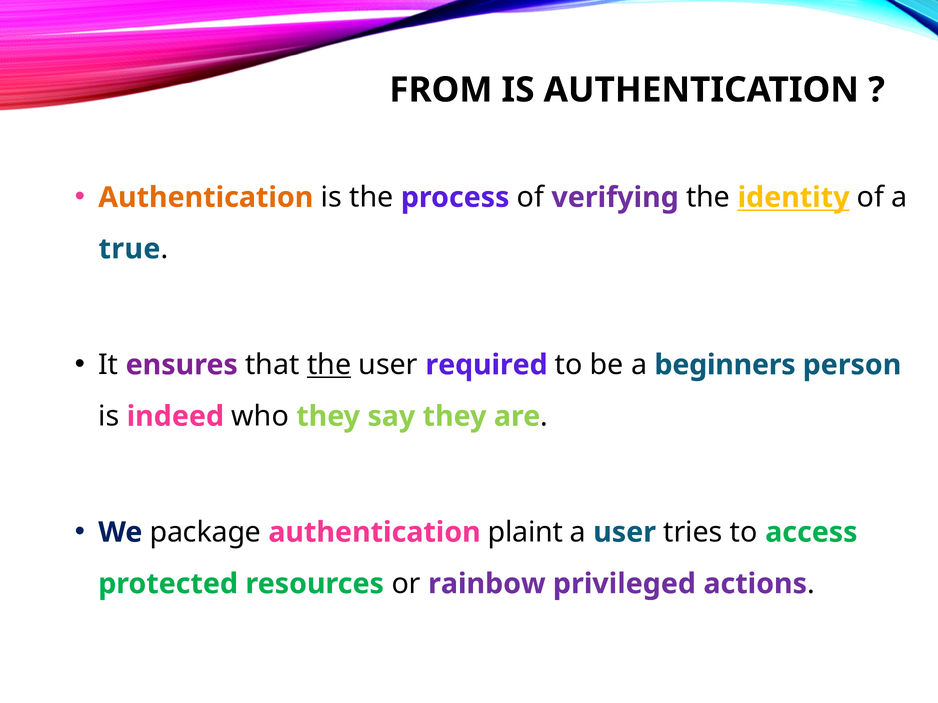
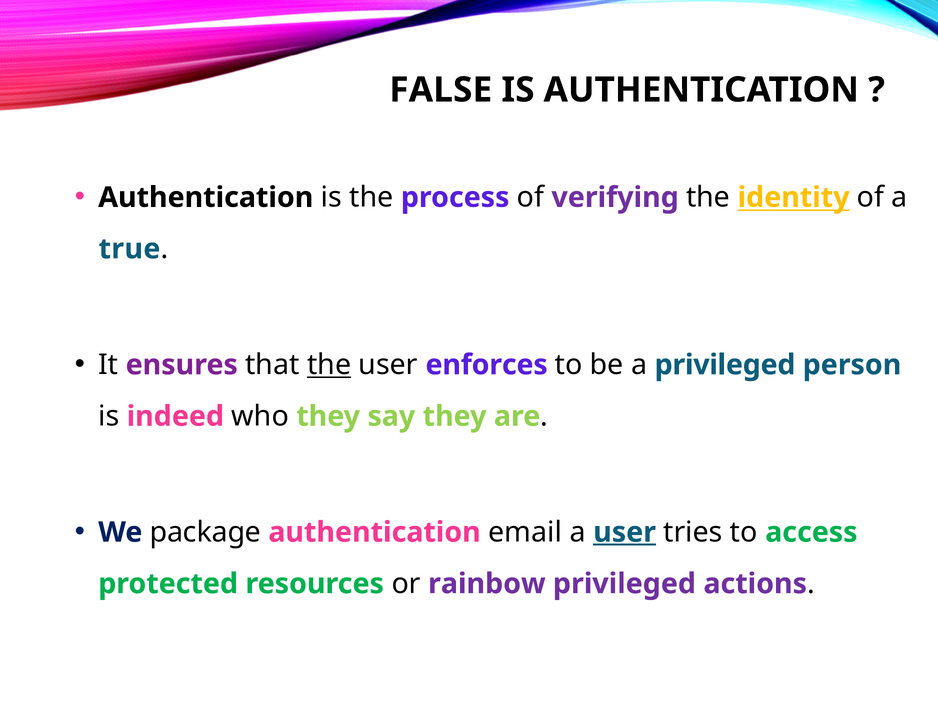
FROM: FROM -> FALSE
Authentication at (206, 198) colour: orange -> black
required: required -> enforces
a beginners: beginners -> privileged
plaint: plaint -> email
user at (625, 533) underline: none -> present
